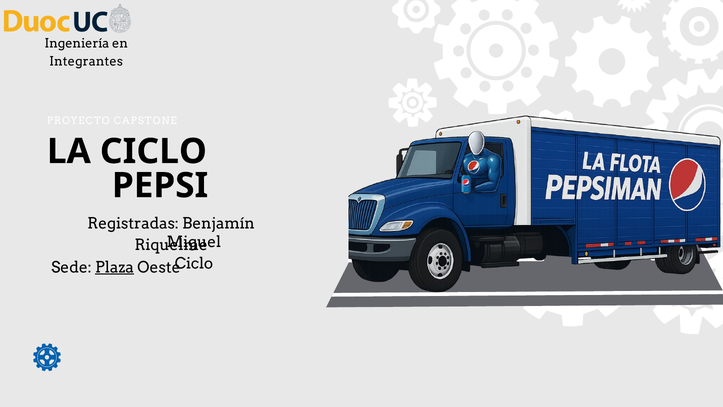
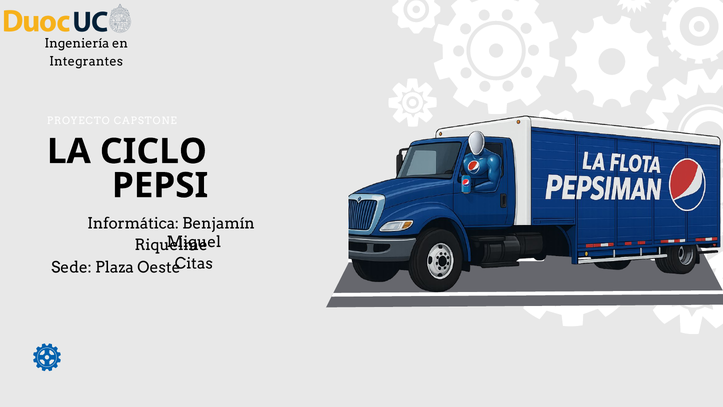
Registradas: Registradas -> Informática
Ciclo at (194, 263): Ciclo -> Citas
Plaza underline: present -> none
